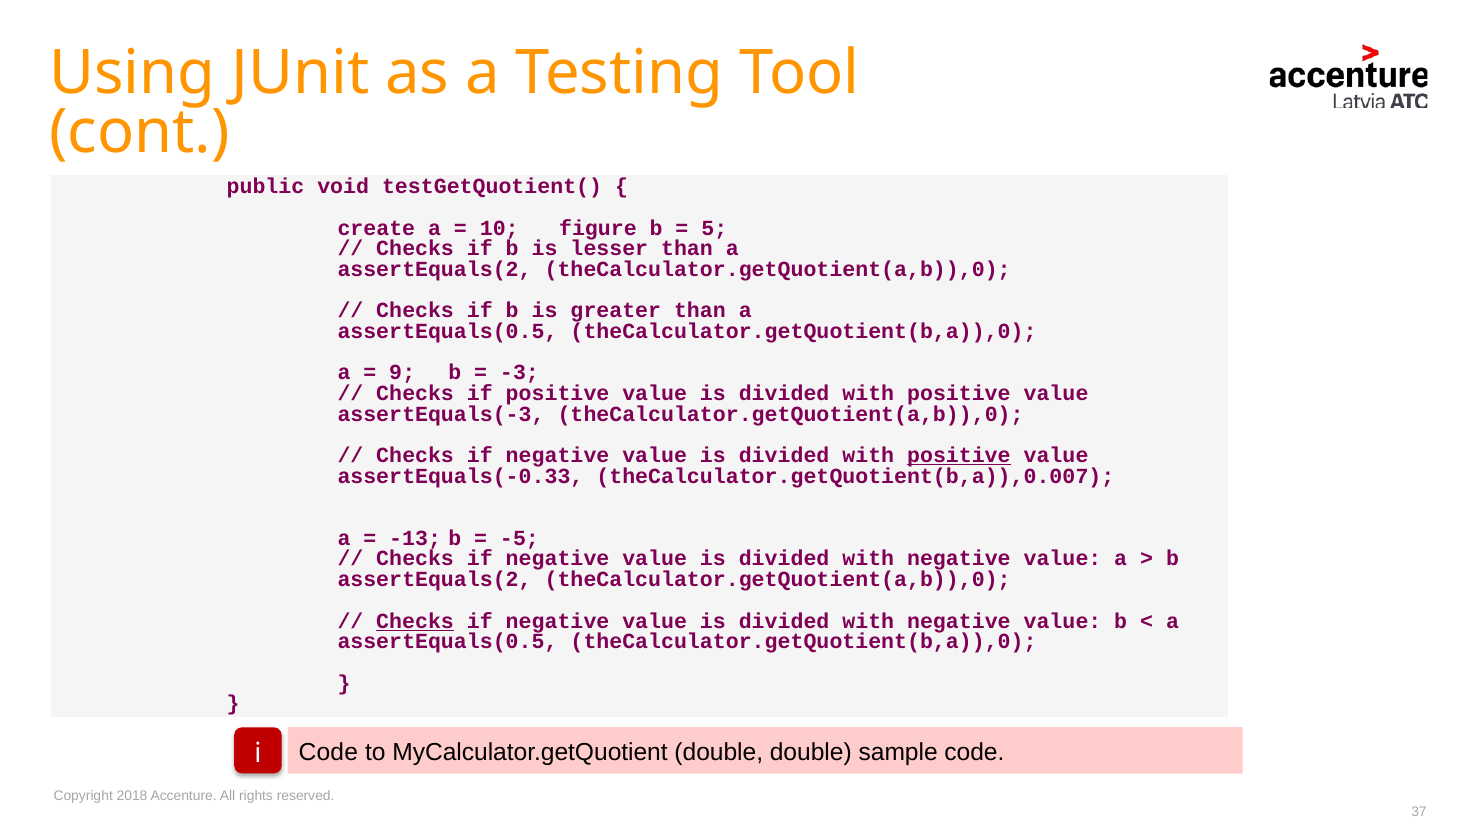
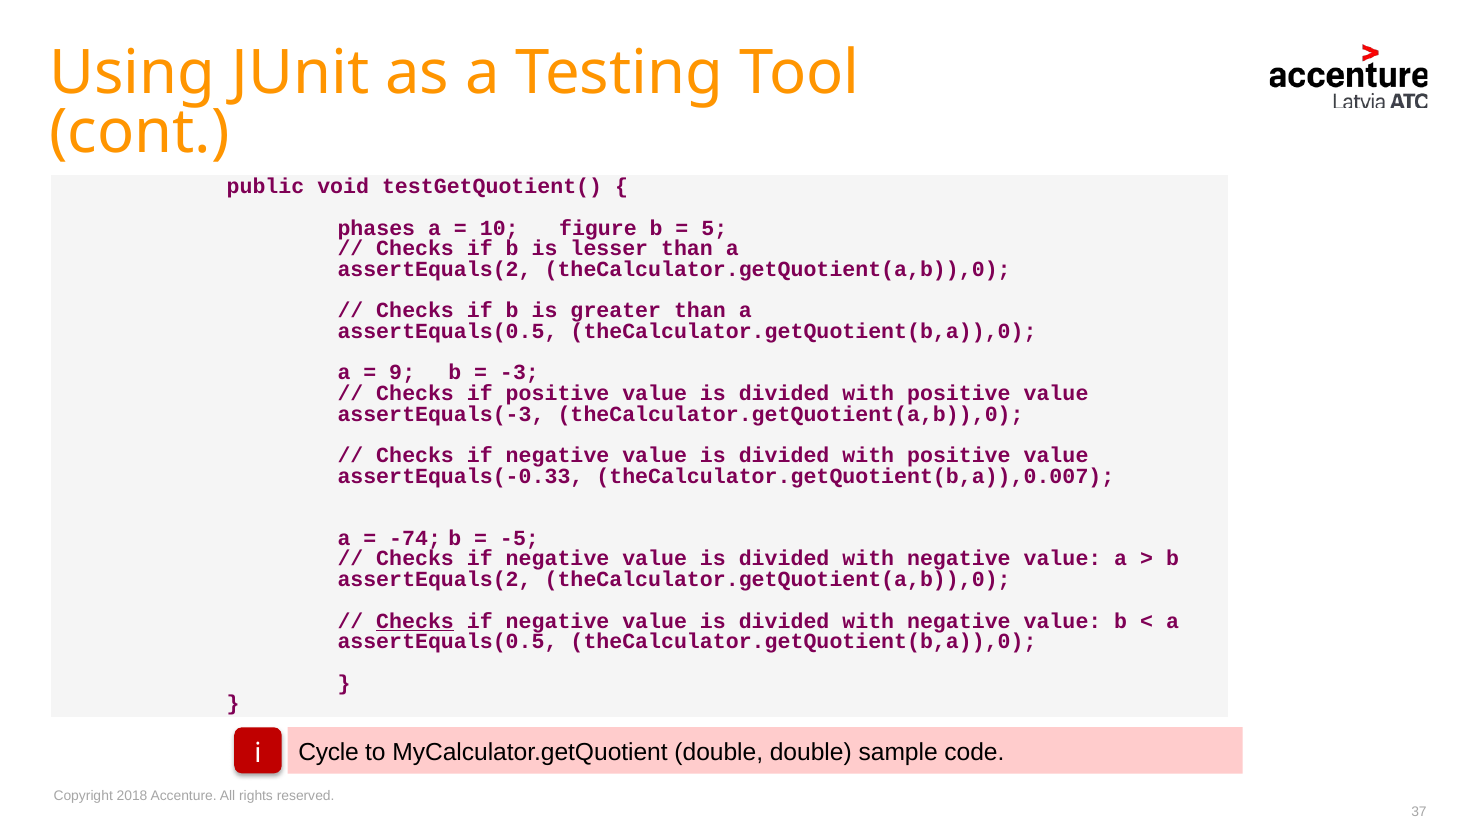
create: create -> phases
positive at (959, 455) underline: present -> none
-13: -13 -> -74
Code at (328, 752): Code -> Cycle
